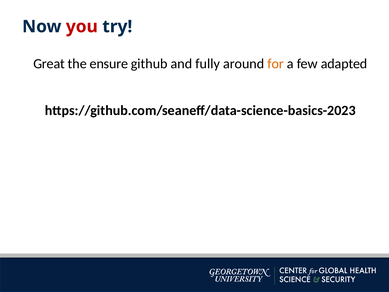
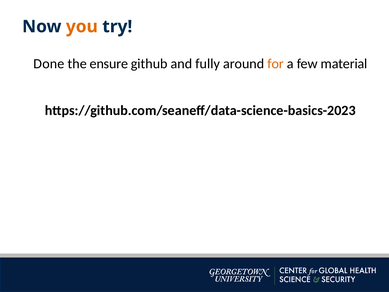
you colour: red -> orange
Great: Great -> Done
adapted: adapted -> material
